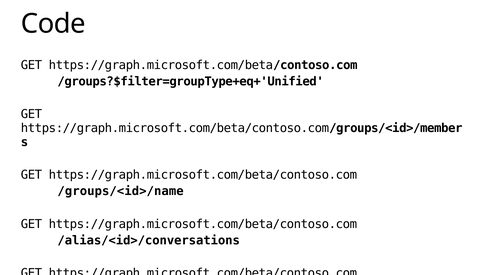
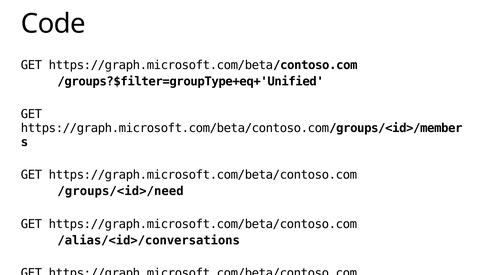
/groups/<id>/name: /groups/<id>/name -> /groups/<id>/need
